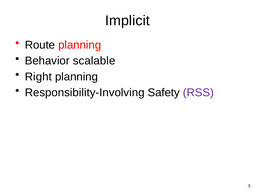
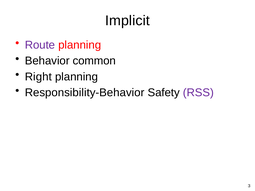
Route colour: black -> purple
scalable: scalable -> common
Responsibility-Involving: Responsibility-Involving -> Responsibility-Behavior
